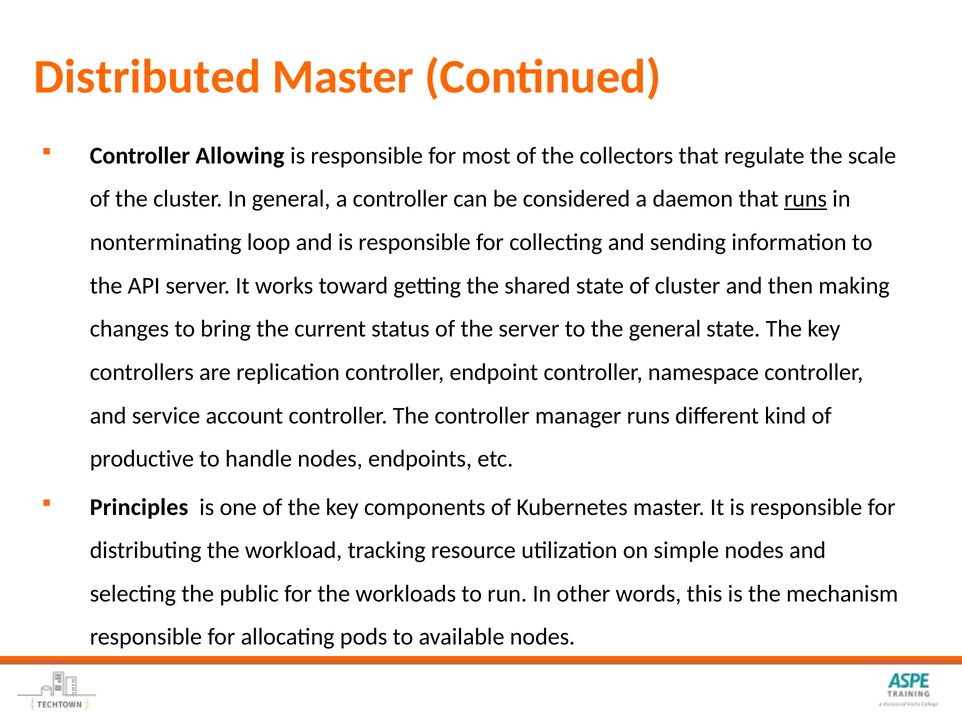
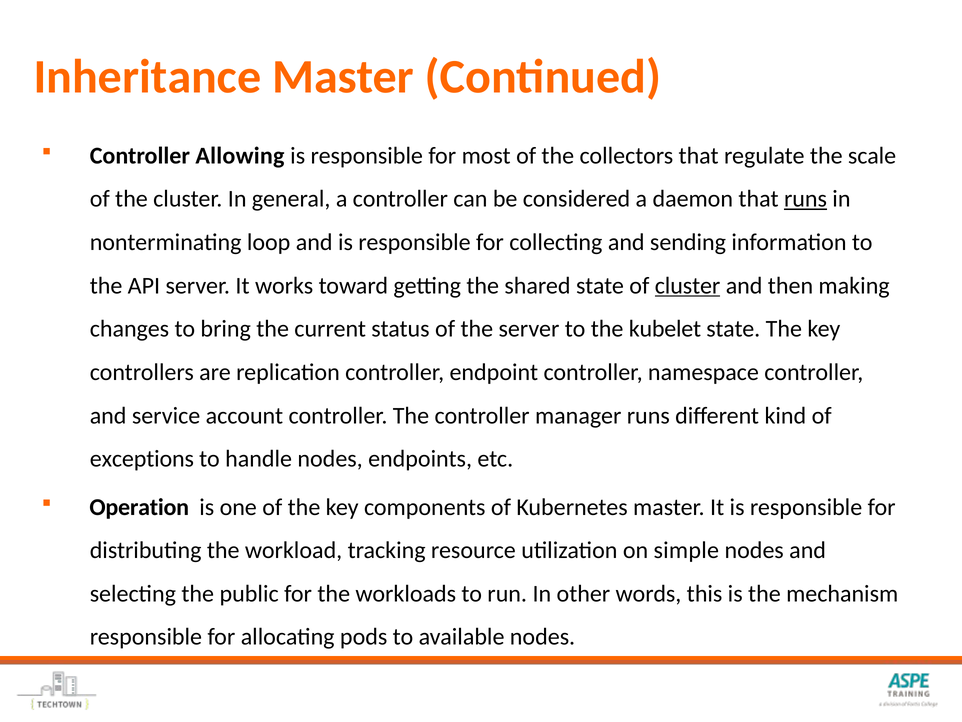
Distributed: Distributed -> Inheritance
cluster at (688, 285) underline: none -> present
the general: general -> kubelet
productive: productive -> exceptions
Principles: Principles -> Operation
